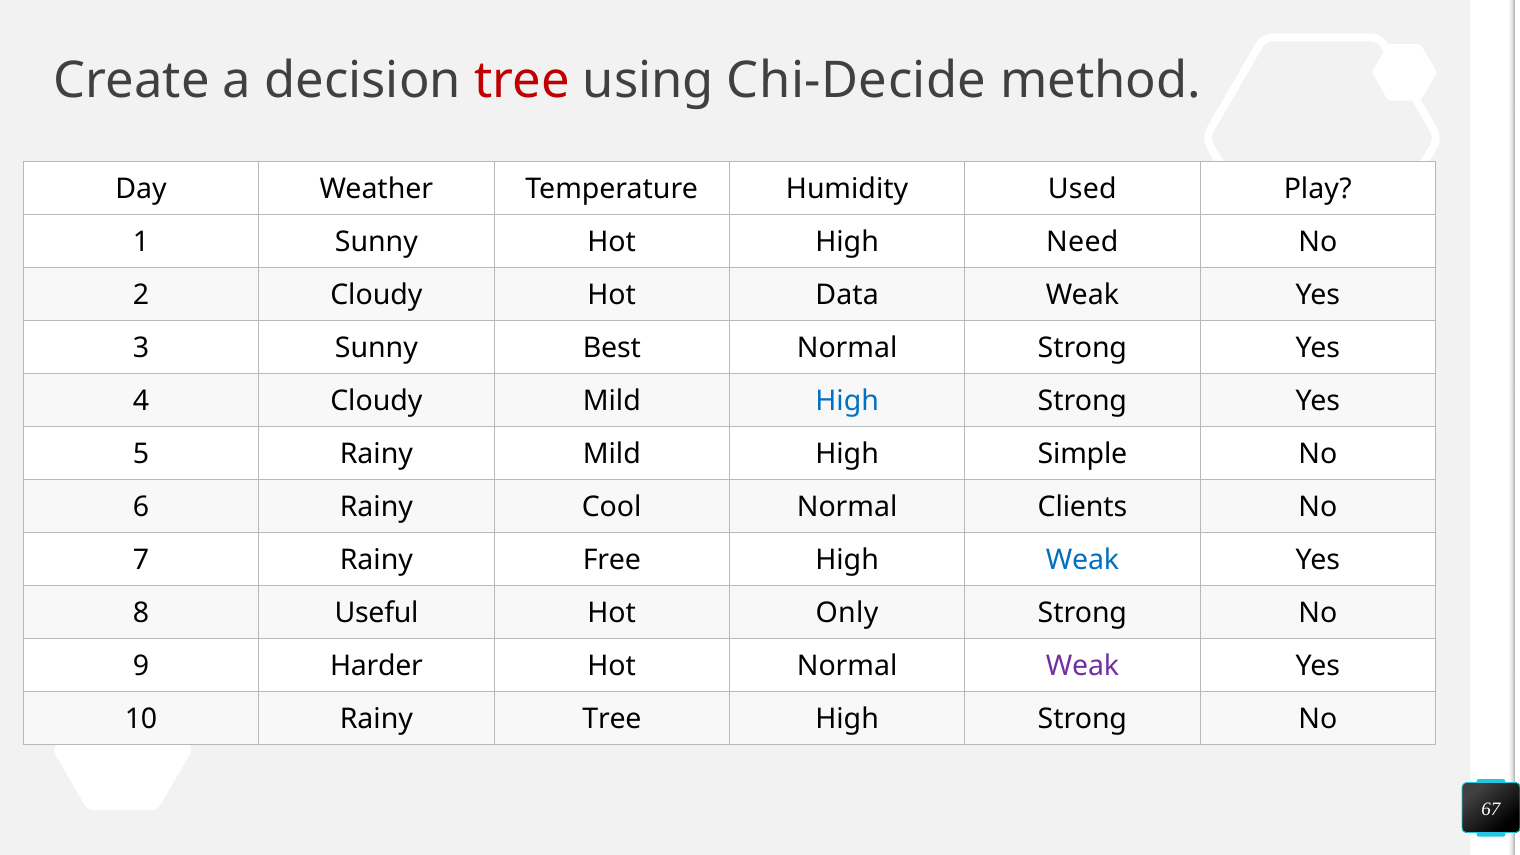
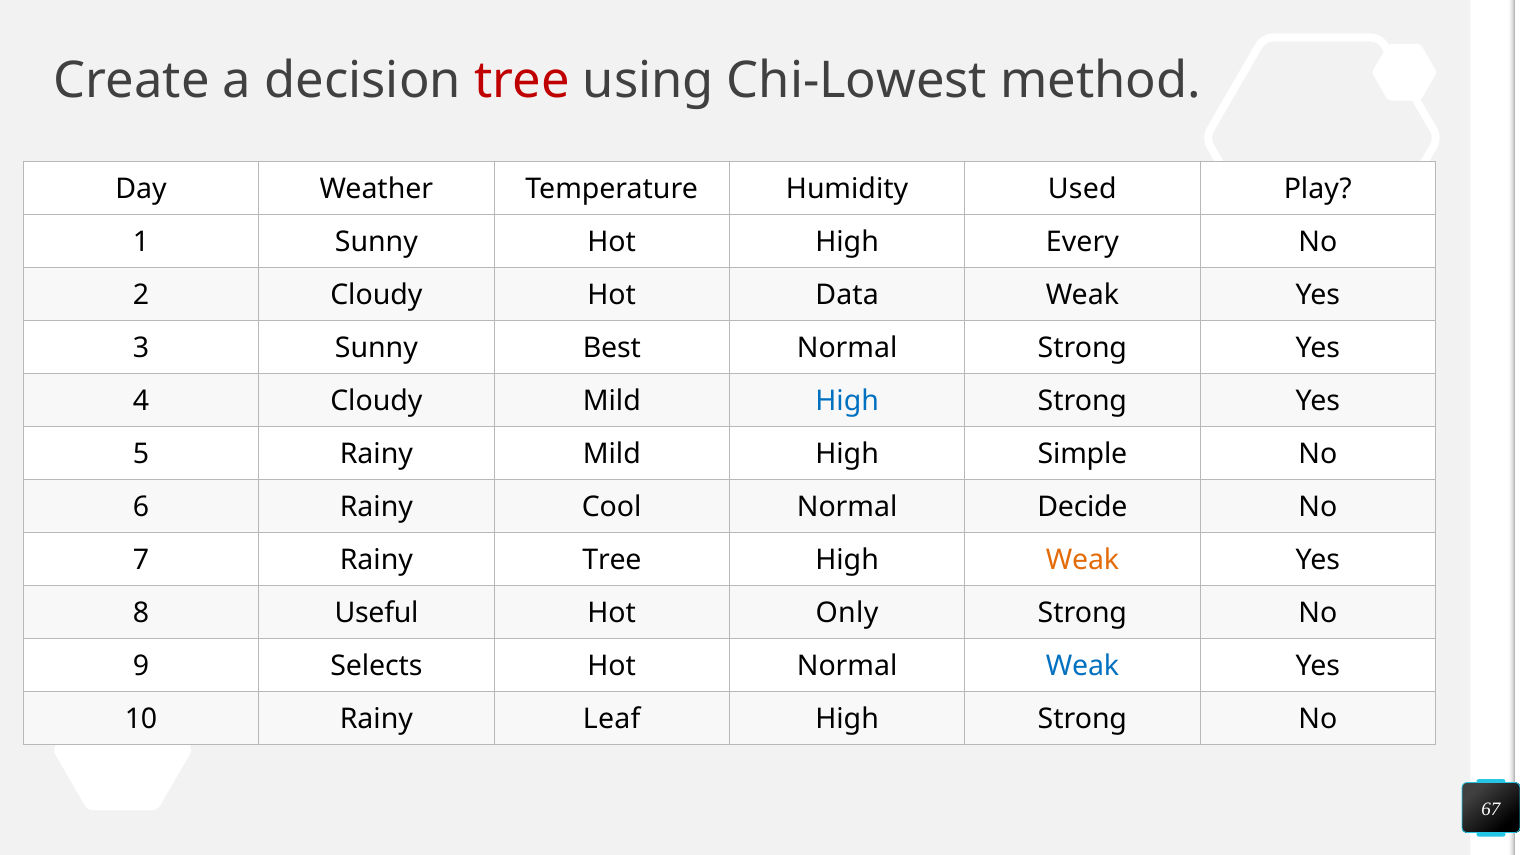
Chi-Decide: Chi-Decide -> Chi-Lowest
Need: Need -> Every
Clients: Clients -> Decide
Rainy Free: Free -> Tree
Weak at (1083, 560) colour: blue -> orange
Harder: Harder -> Selects
Weak at (1083, 666) colour: purple -> blue
Rainy Tree: Tree -> Leaf
